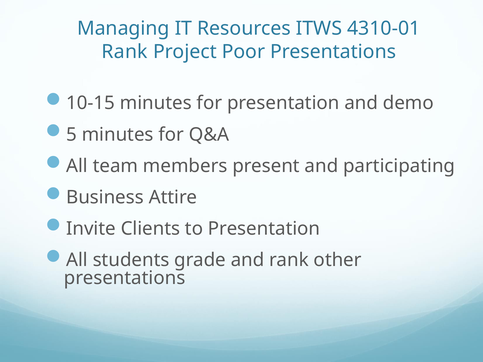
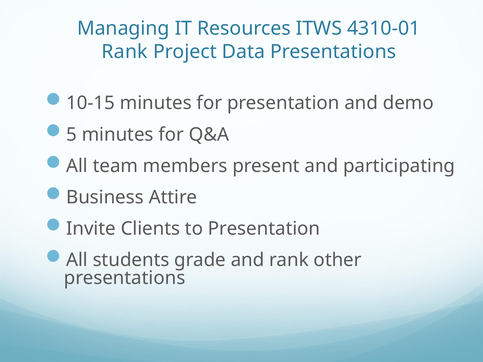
Poor: Poor -> Data
